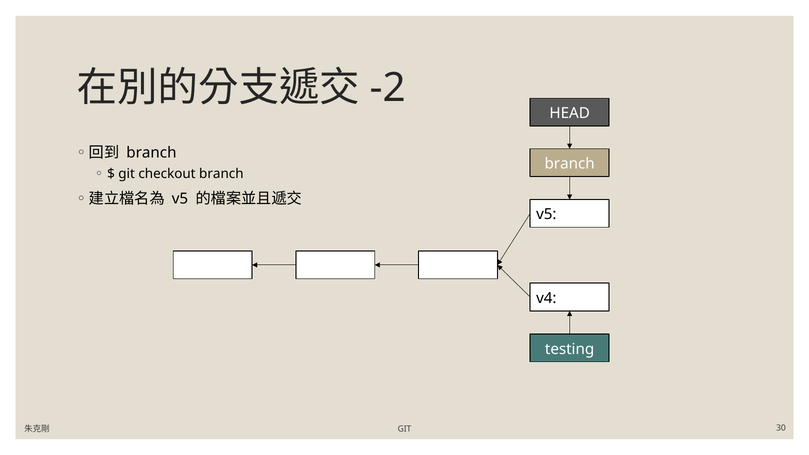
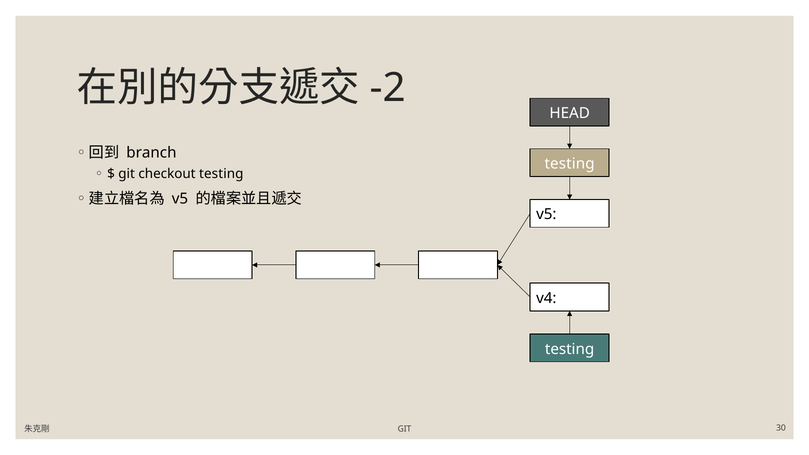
branch at (570, 164): branch -> testing
checkout branch: branch -> testing
